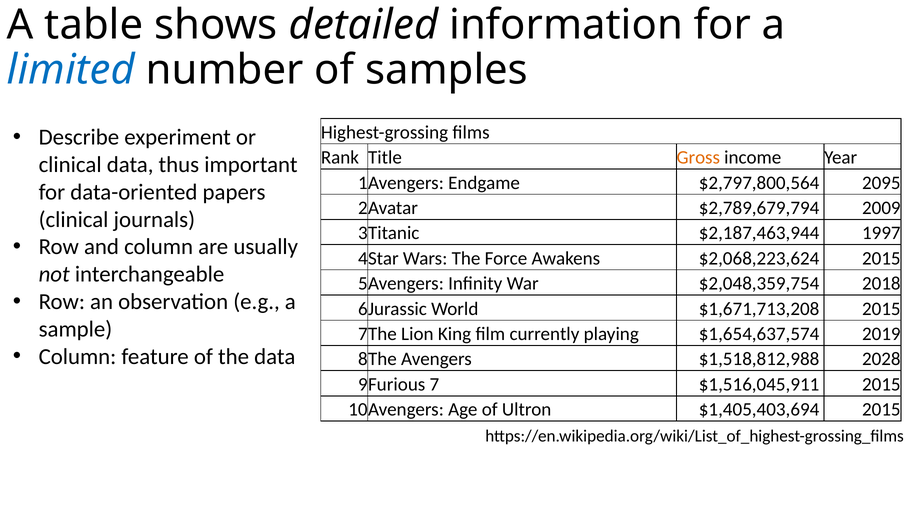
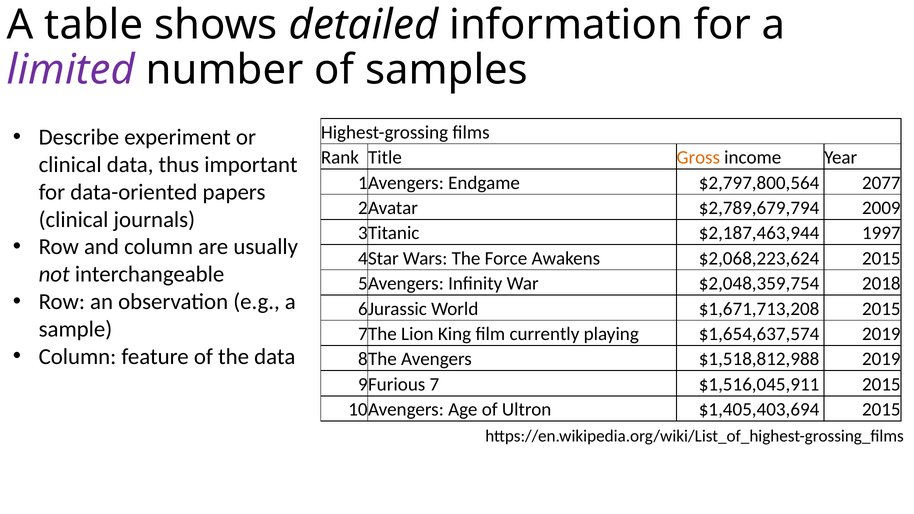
limited colour: blue -> purple
2095: 2095 -> 2077
$1,518,812,988 2028: 2028 -> 2019
